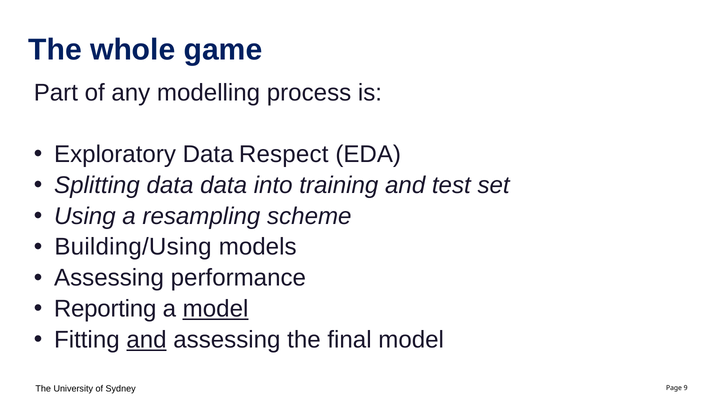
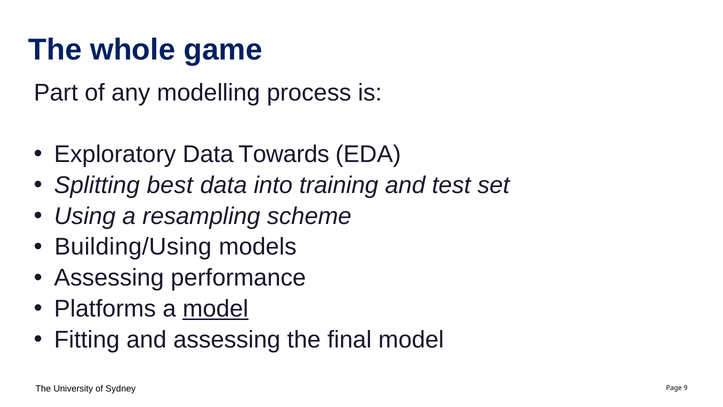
Respect: Respect -> Towards
Splitting data: data -> best
Reporting: Reporting -> Platforms
and at (147, 339) underline: present -> none
